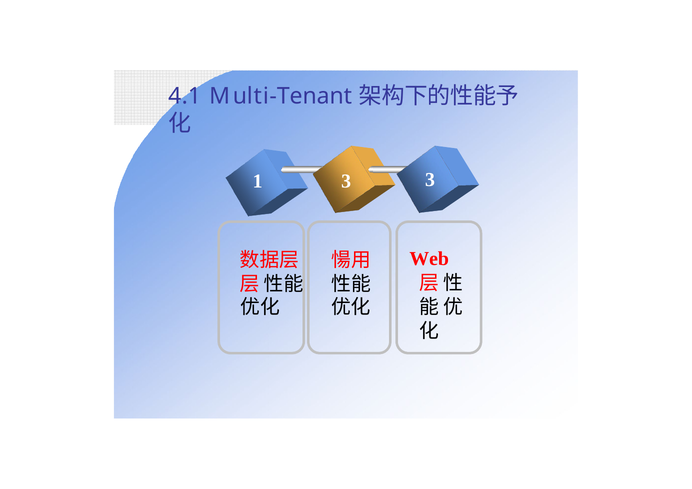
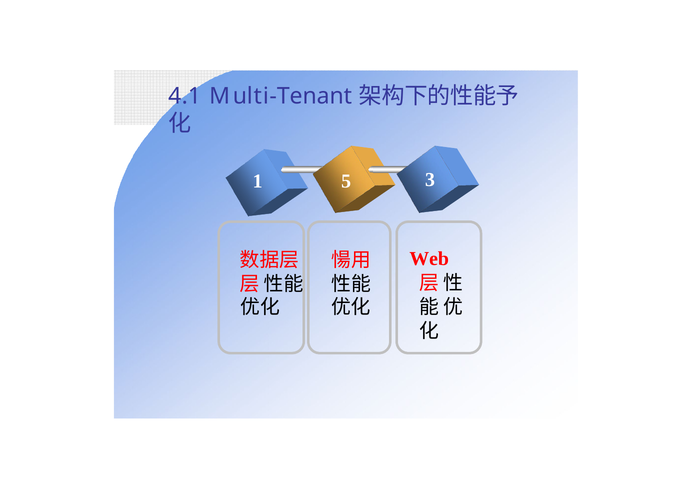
1 3: 3 -> 5
